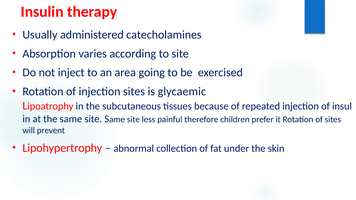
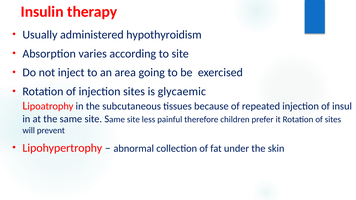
catecholamines: catecholamines -> hypothyroidism
